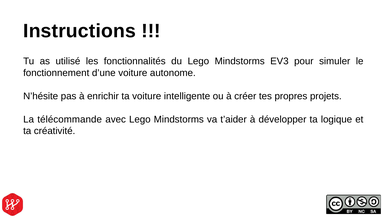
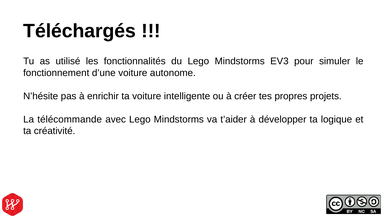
Instructions: Instructions -> Téléchargés
